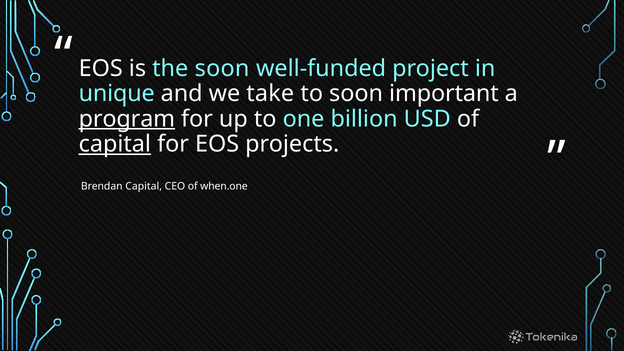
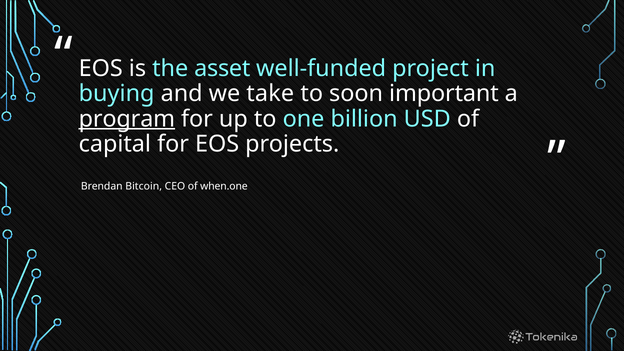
the soon: soon -> asset
unique: unique -> buying
capital at (115, 144) underline: present -> none
Brendan Capital: Capital -> Bitcoin
